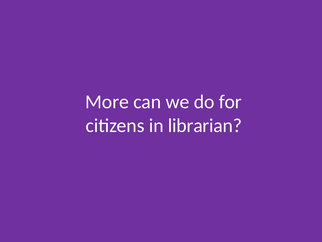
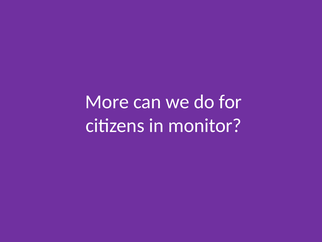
librarian: librarian -> monitor
